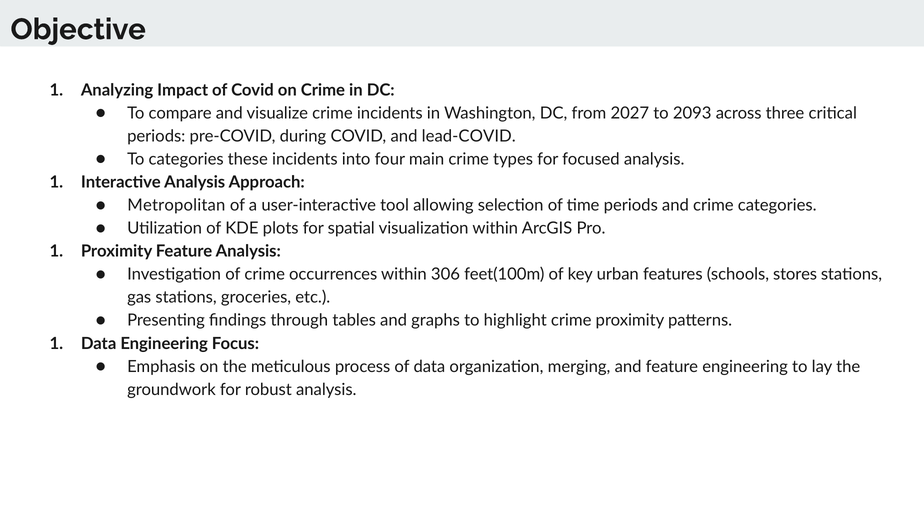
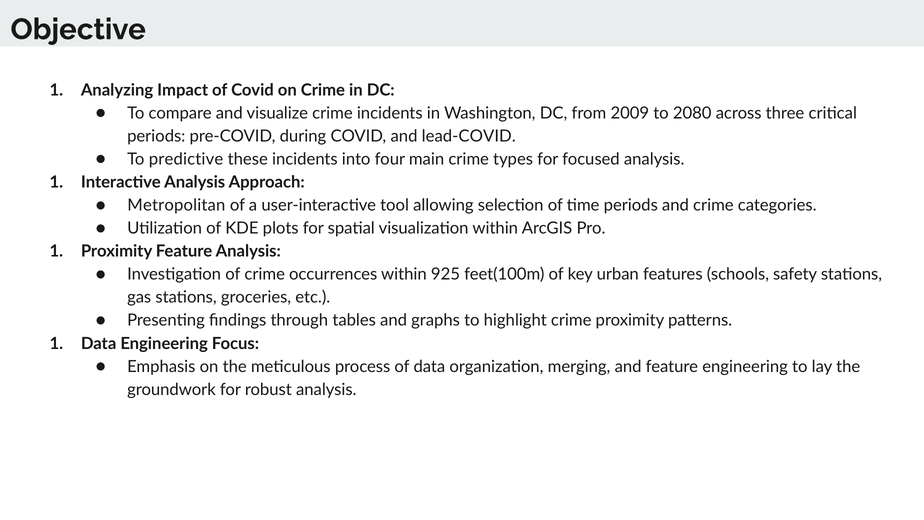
2027: 2027 -> 2009
2093: 2093 -> 2080
To categories: categories -> predictive
306: 306 -> 925
stores: stores -> safety
